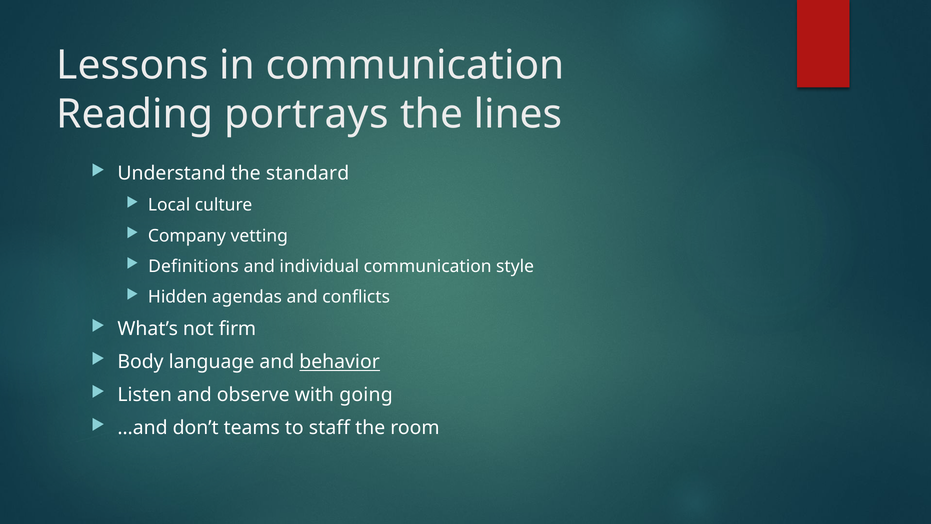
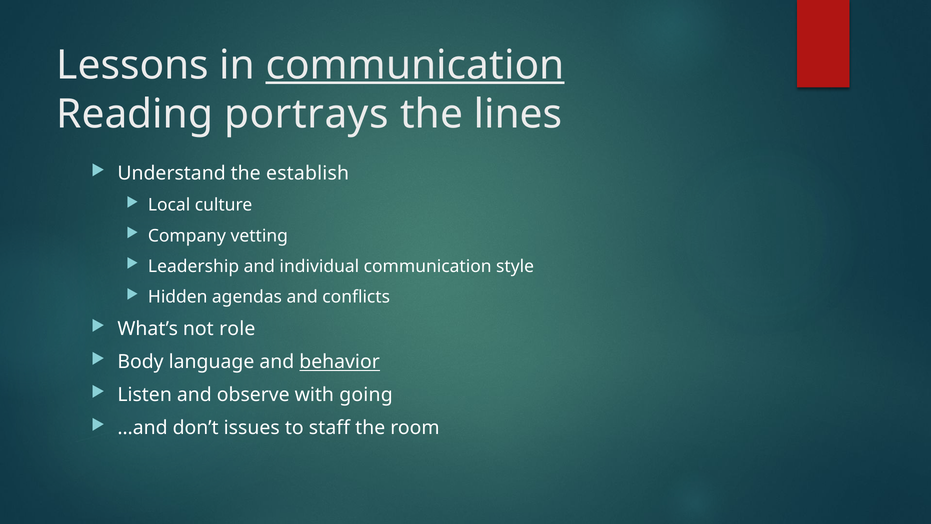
communication at (415, 65) underline: none -> present
standard: standard -> establish
Definitions: Definitions -> Leadership
firm: firm -> role
teams: teams -> issues
